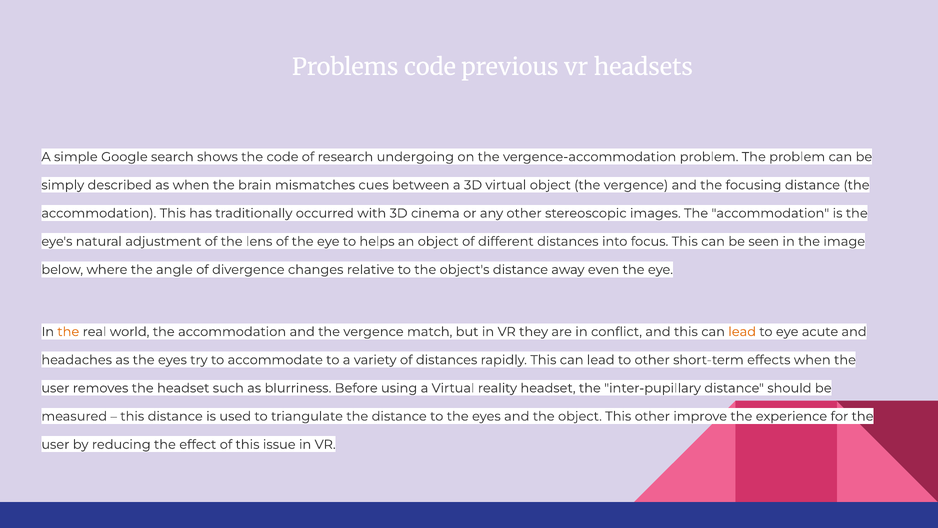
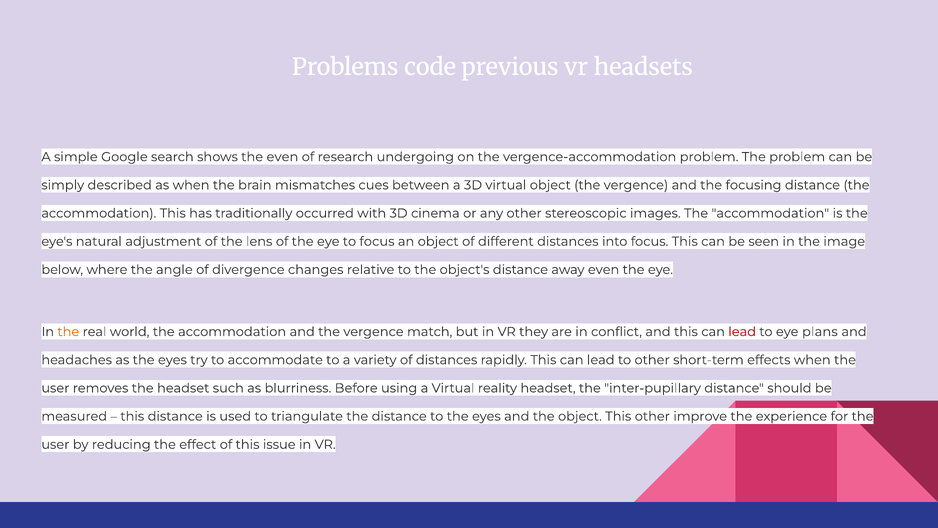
the code: code -> even
to helps: helps -> focus
lead at (742, 332) colour: orange -> red
acute: acute -> plans
